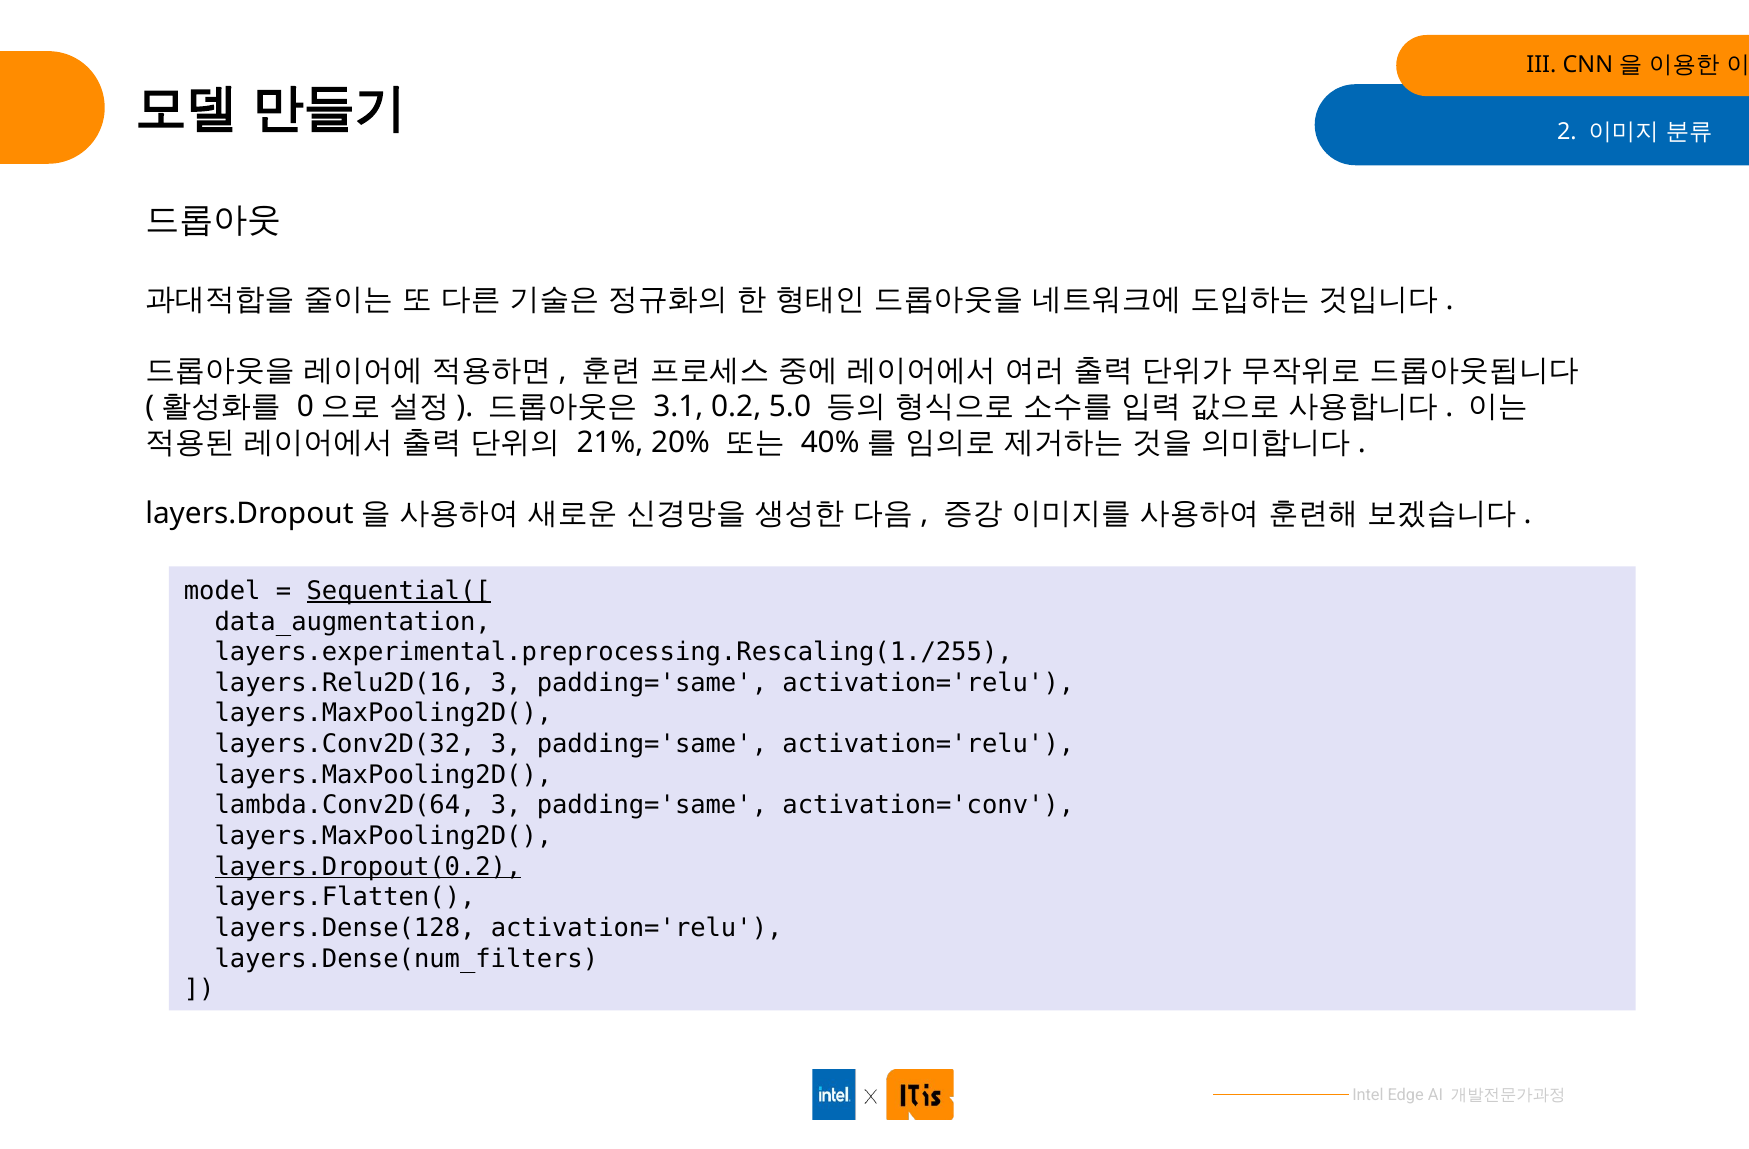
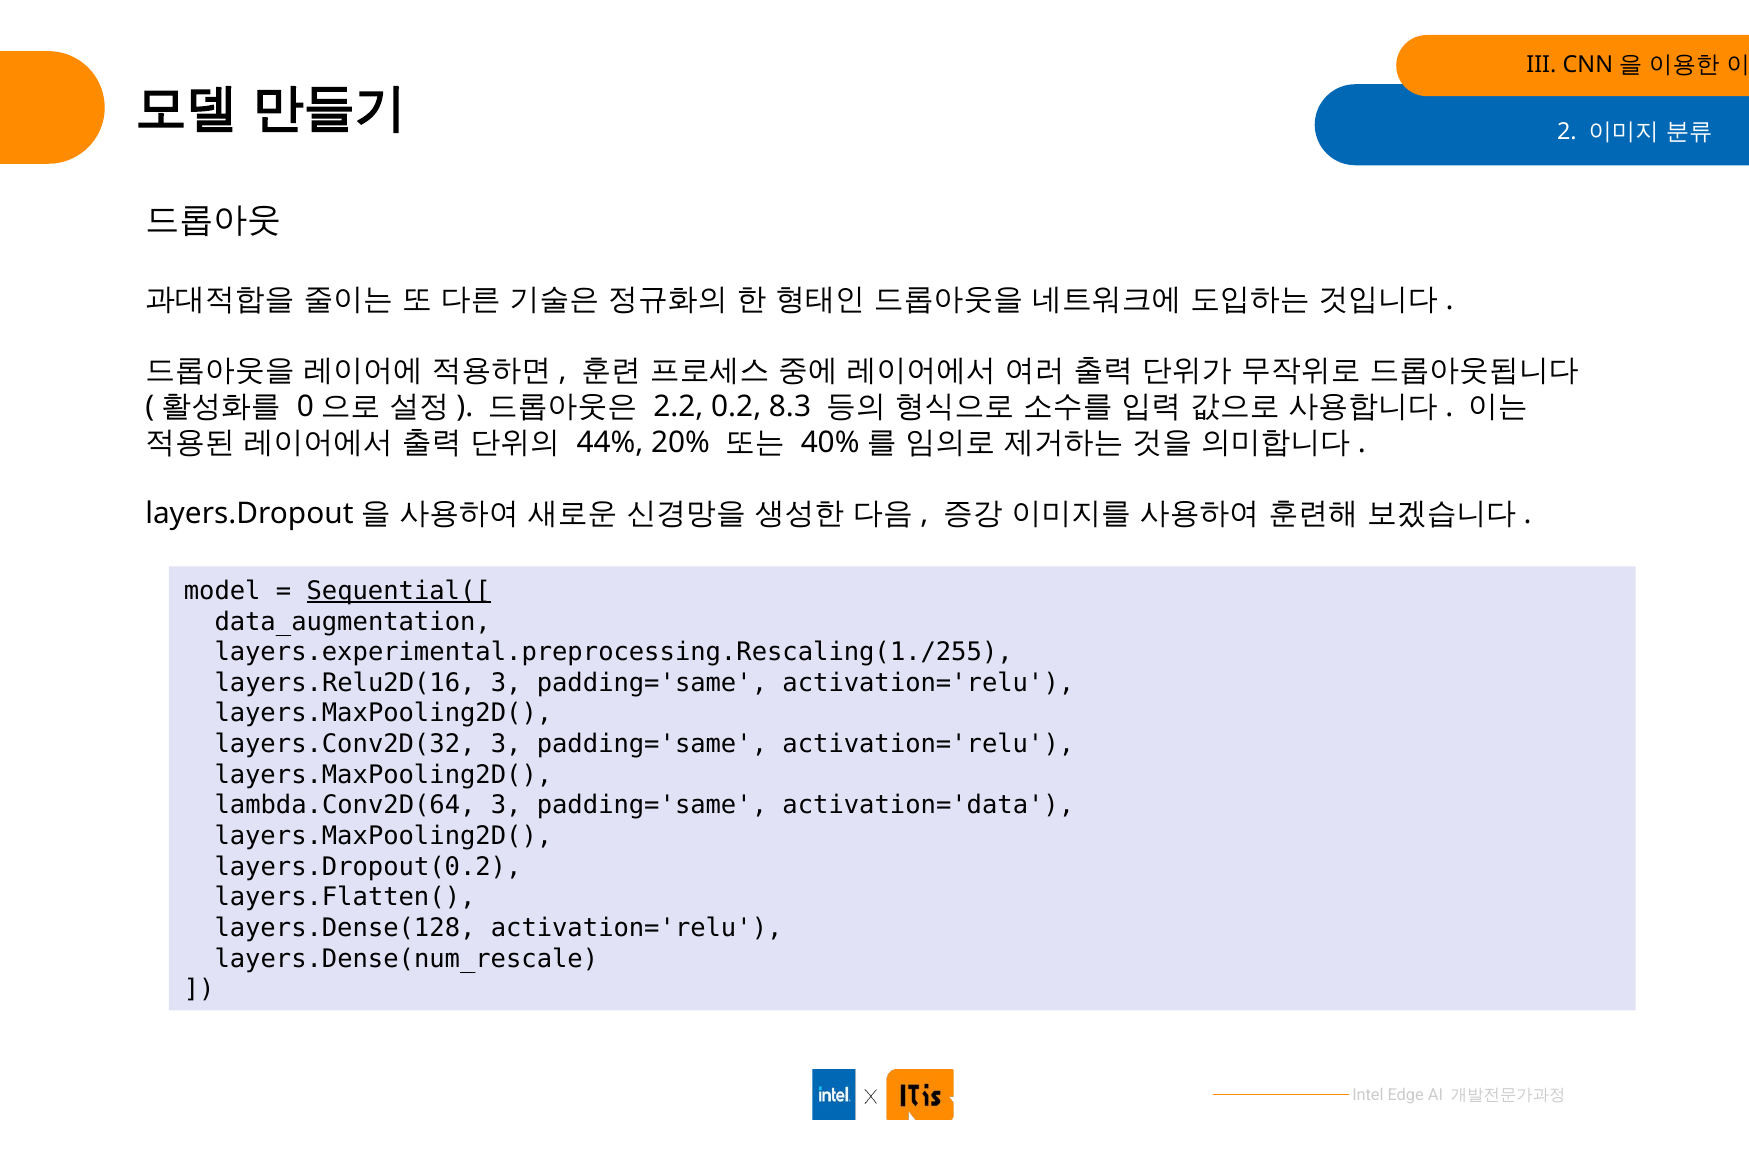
3.1: 3.1 -> 2.2
5.0: 5.0 -> 8.3
21%: 21% -> 44%
activation='conv: activation='conv -> activation='data
layers.Dropout(0.2 underline: present -> none
layers.Dense(num_filters: layers.Dense(num_filters -> layers.Dense(num_rescale
